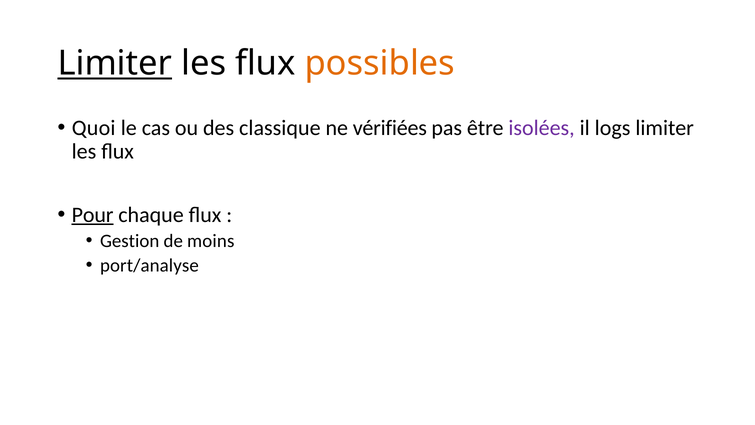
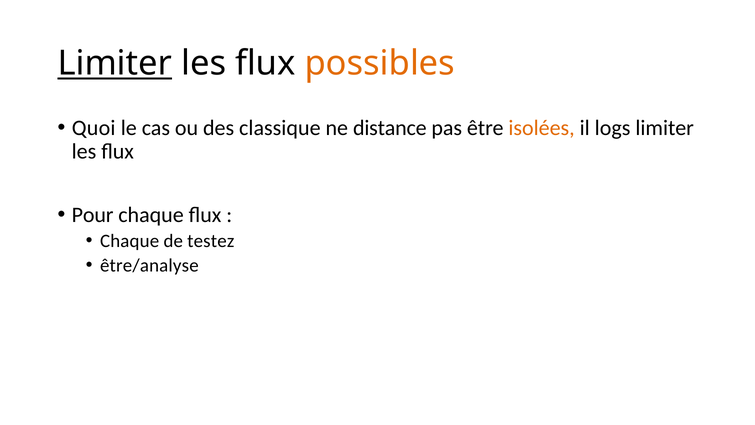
vérifiées: vérifiées -> distance
isolées colour: purple -> orange
Pour underline: present -> none
Gestion at (130, 241): Gestion -> Chaque
moins: moins -> testez
port/analyse: port/analyse -> être/analyse
